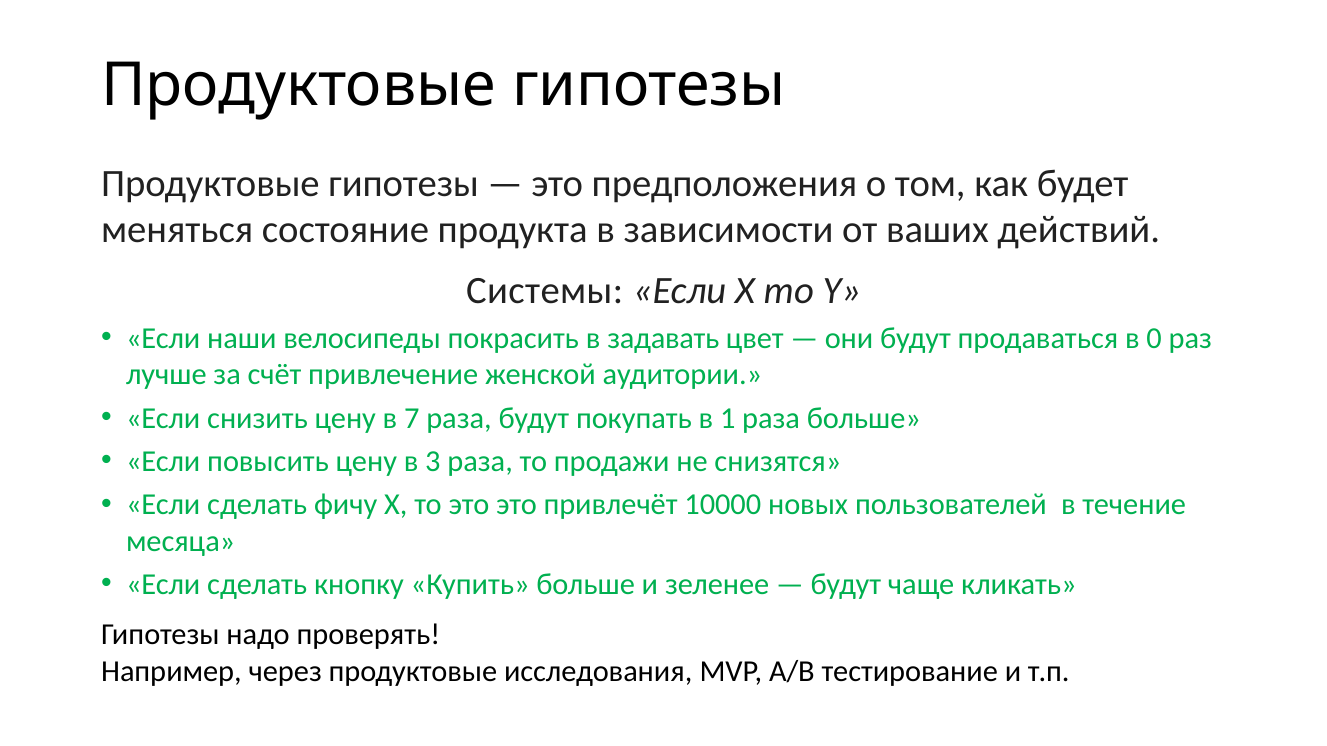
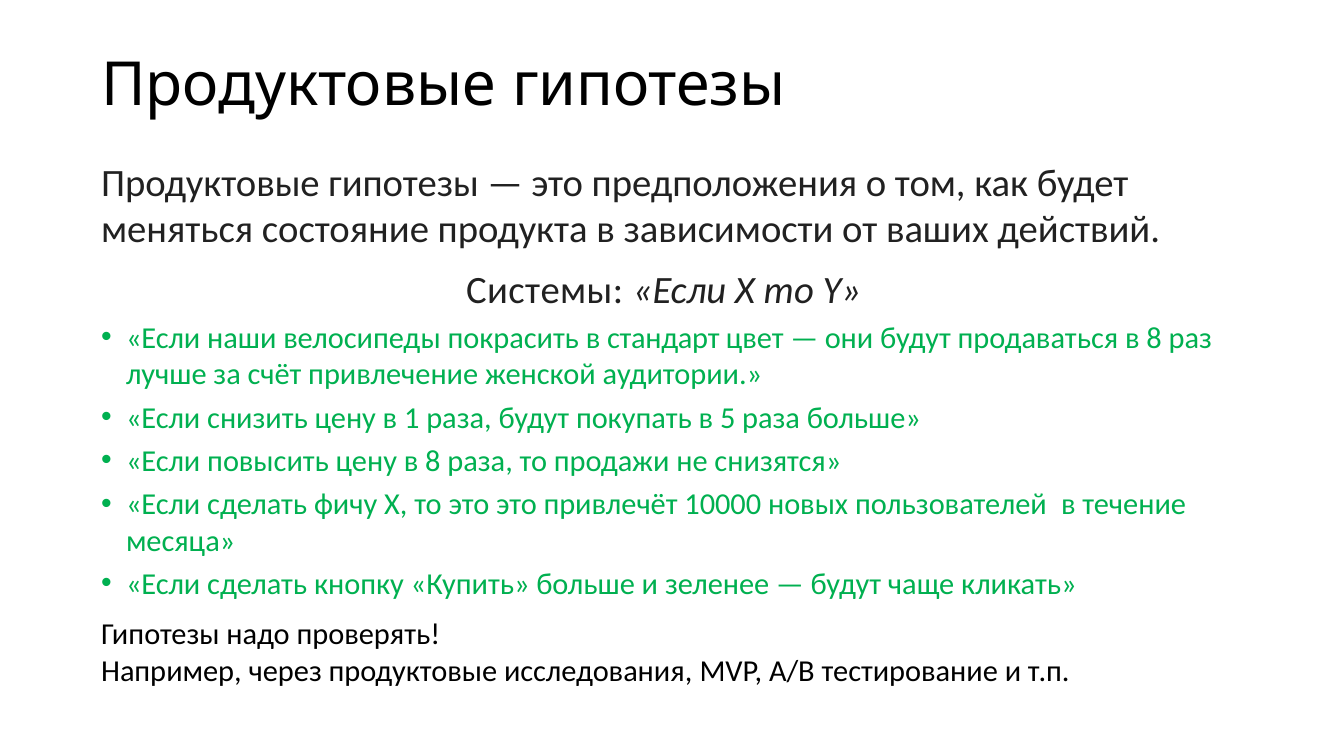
задавать: задавать -> стандарт
продаваться в 0: 0 -> 8
7: 7 -> 1
1: 1 -> 5
цену в 3: 3 -> 8
